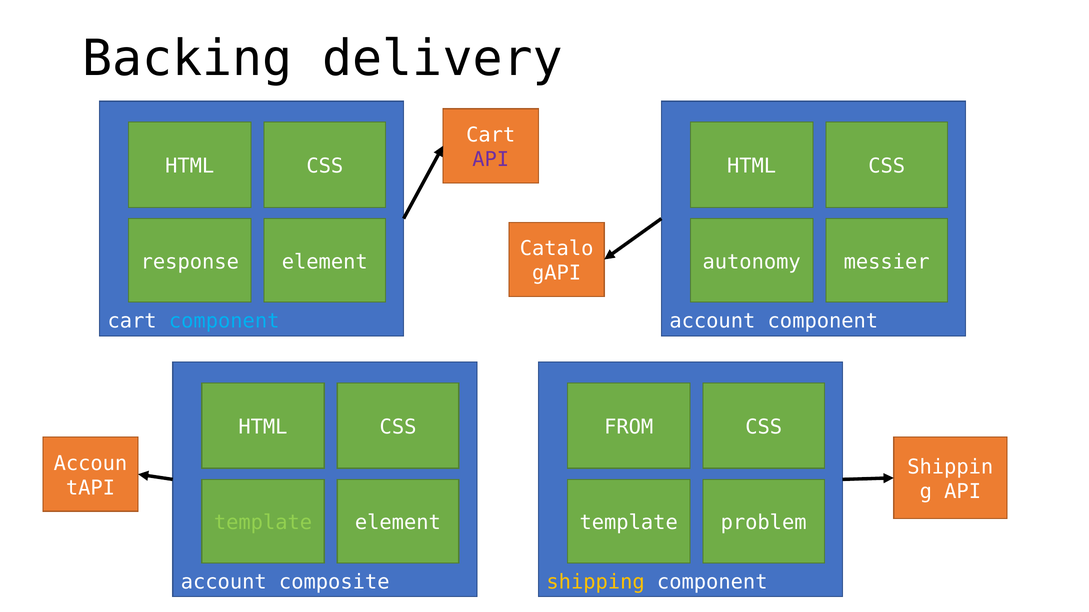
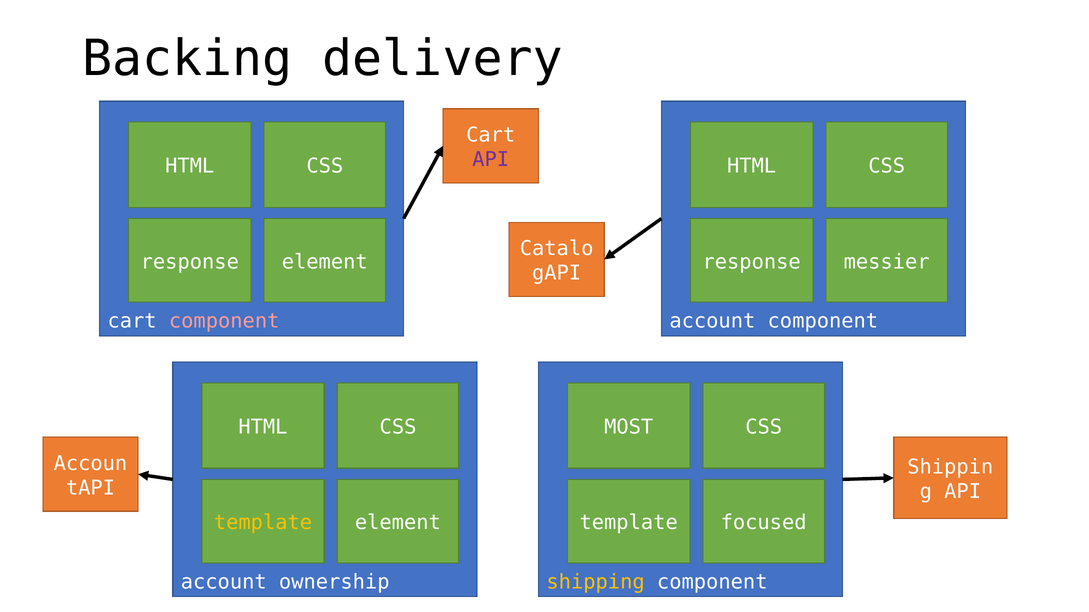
autonomy at (752, 262): autonomy -> response
component at (224, 321) colour: light blue -> pink
FROM: FROM -> MOST
template at (263, 523) colour: light green -> yellow
problem: problem -> focused
composite: composite -> ownership
